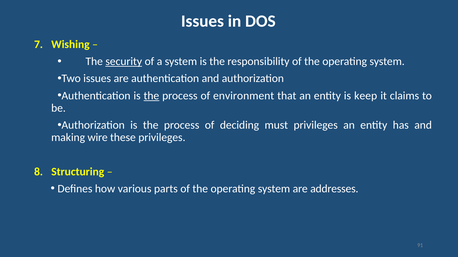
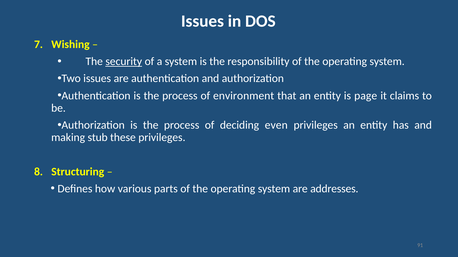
the at (151, 96) underline: present -> none
keep: keep -> page
must: must -> even
wire: wire -> stub
